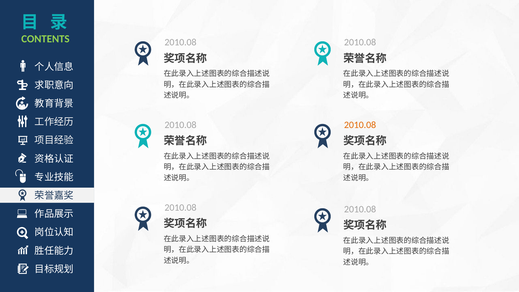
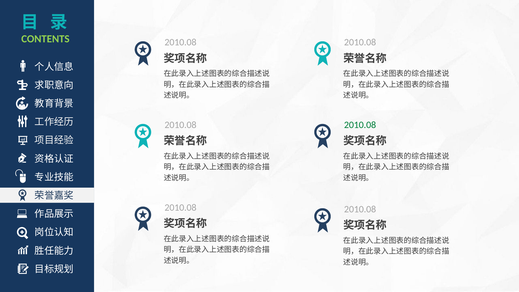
2010.08 at (360, 125) colour: orange -> green
